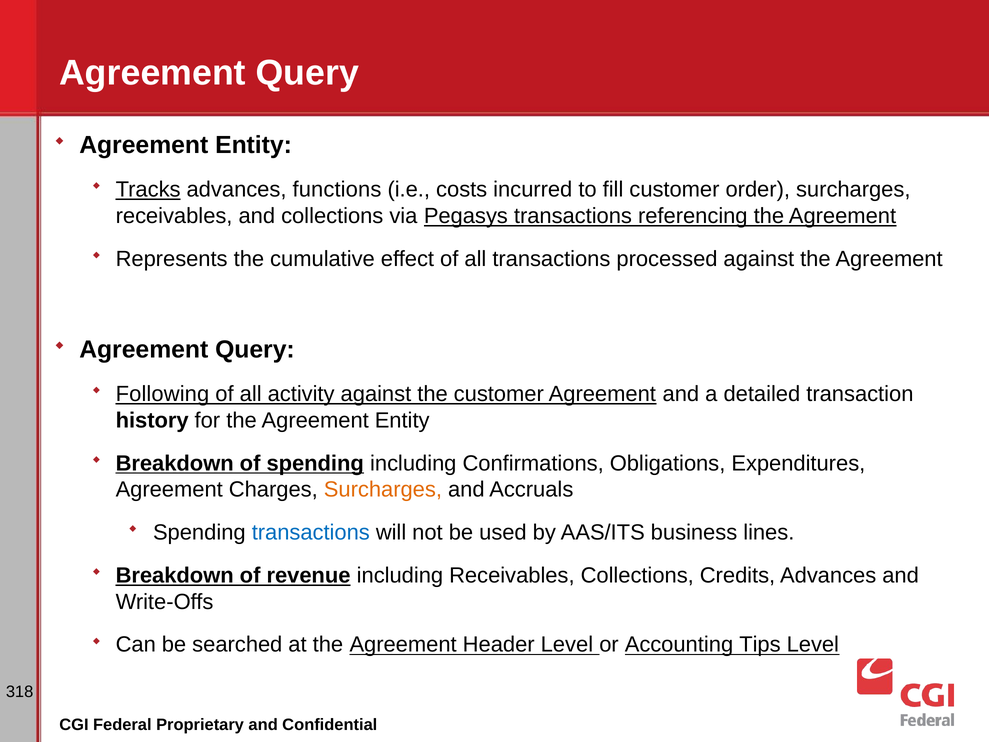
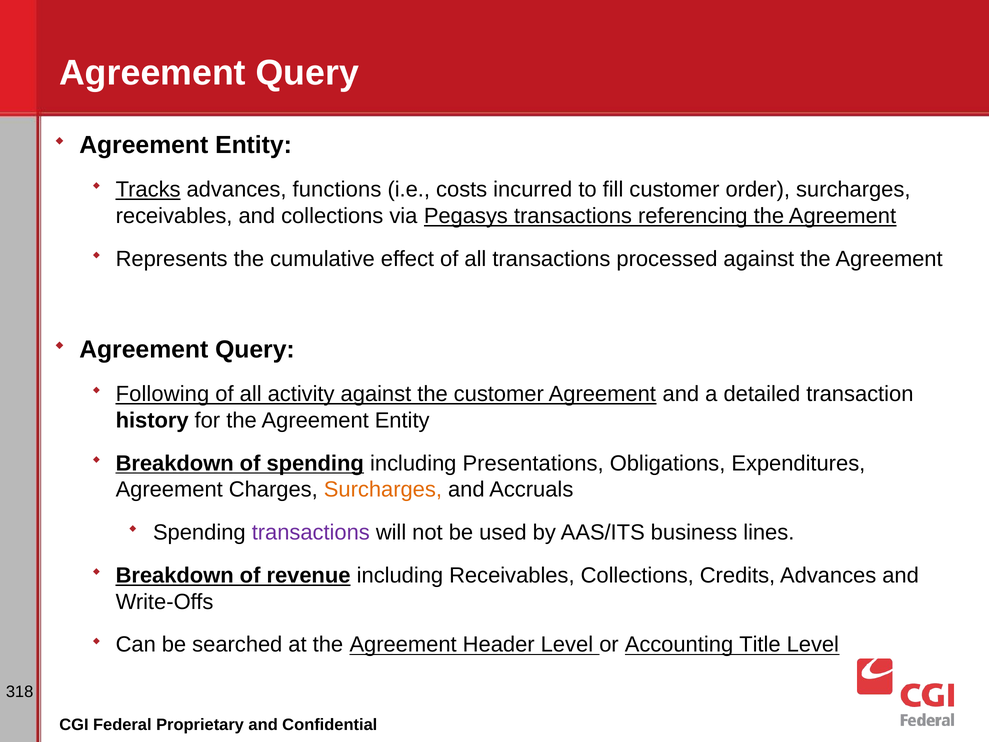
Confirmations: Confirmations -> Presentations
transactions at (311, 532) colour: blue -> purple
Tips: Tips -> Title
